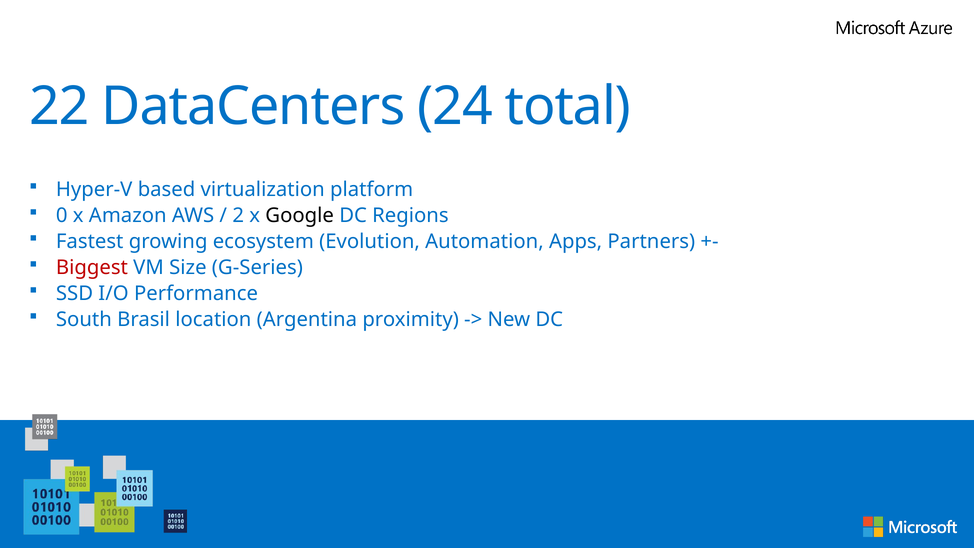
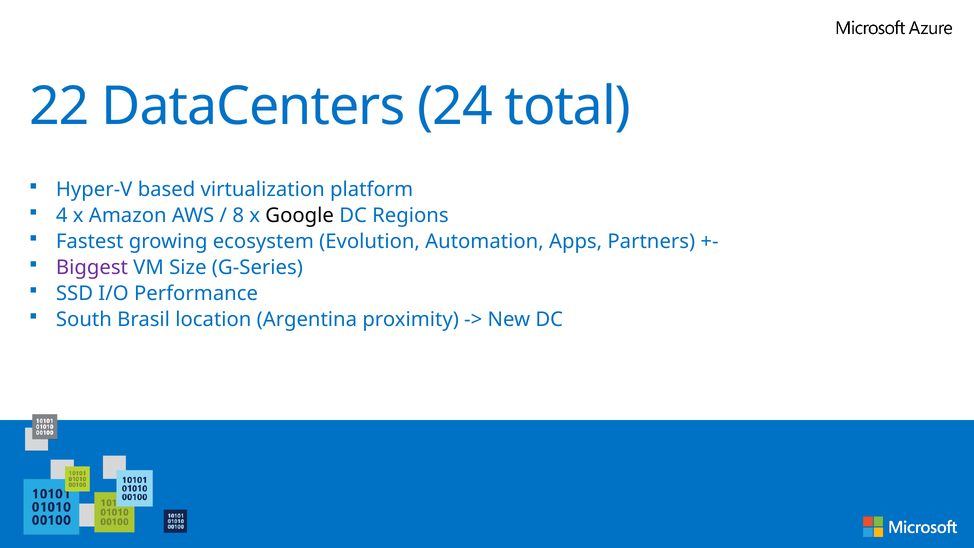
0: 0 -> 4
2: 2 -> 8
Biggest colour: red -> purple
